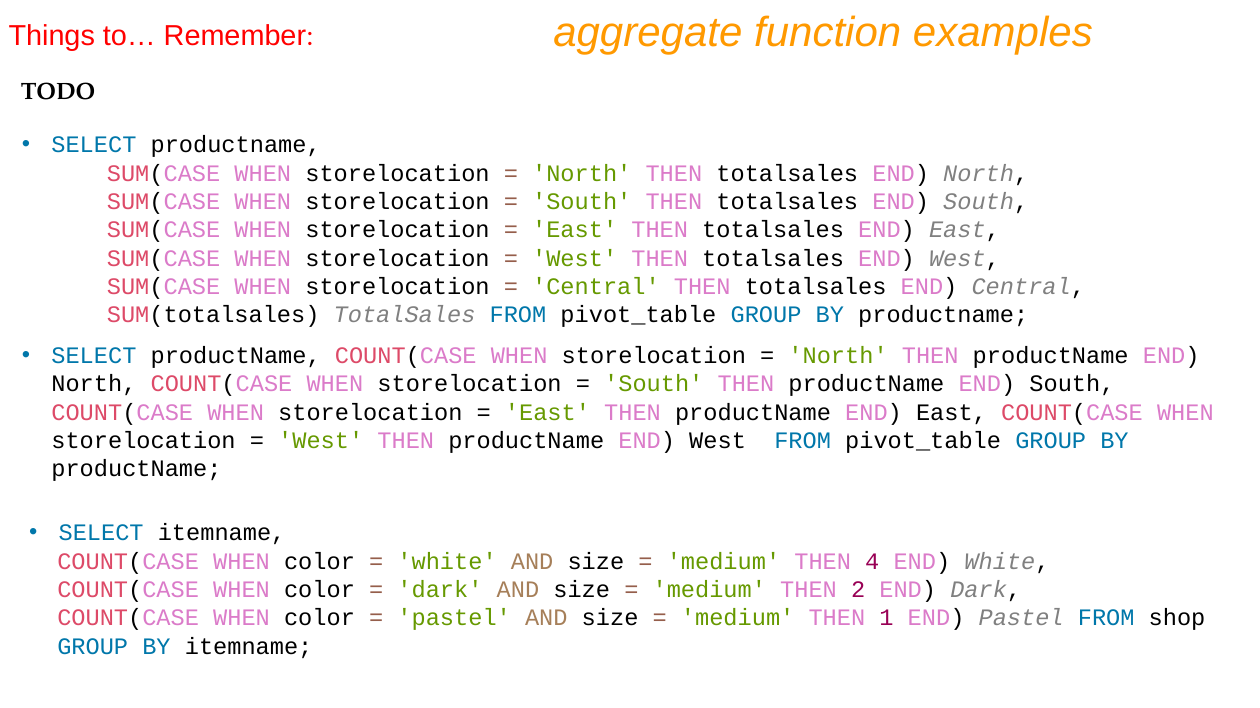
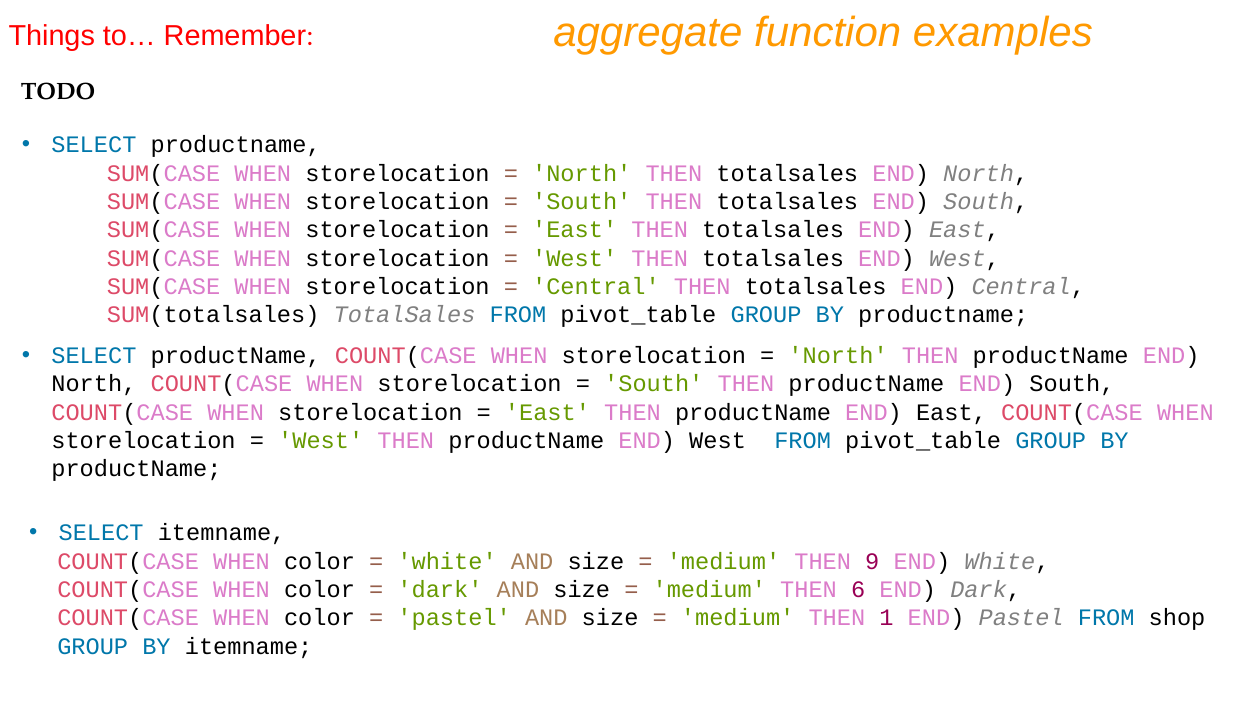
4: 4 -> 9
2: 2 -> 6
